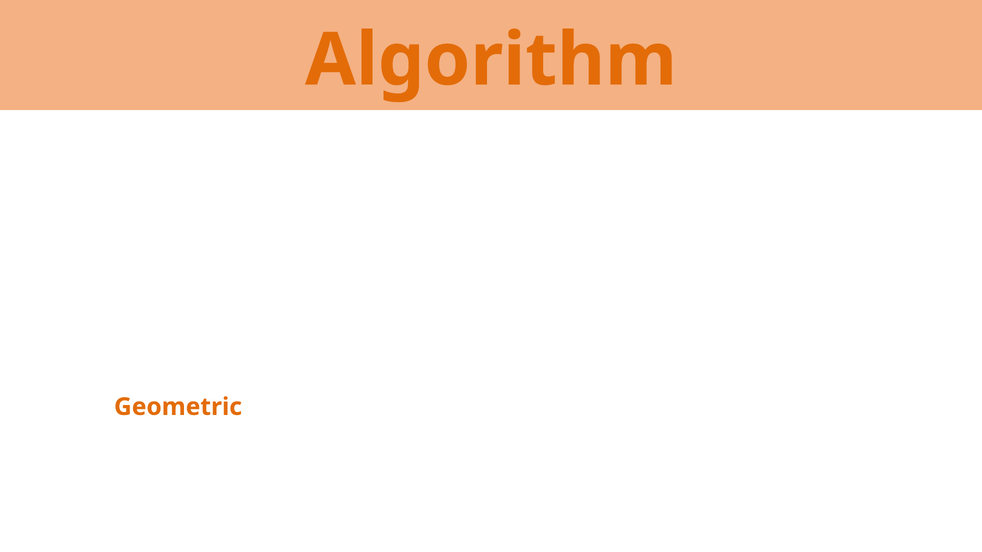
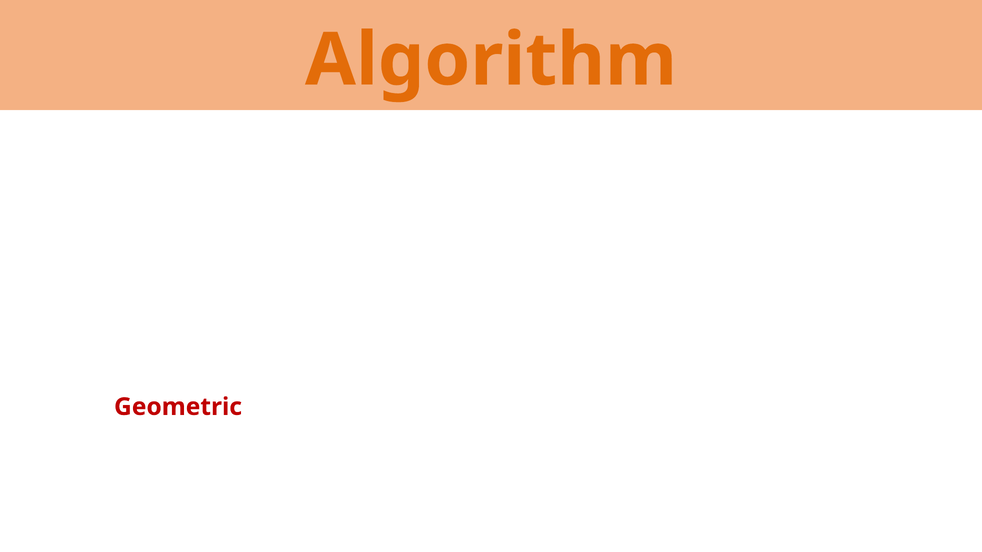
Geometric colour: orange -> red
